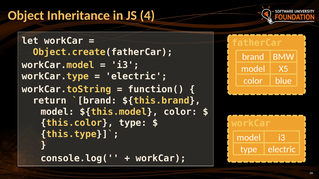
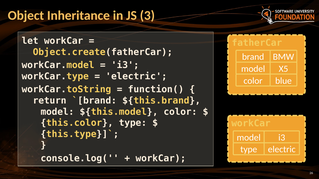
4: 4 -> 3
